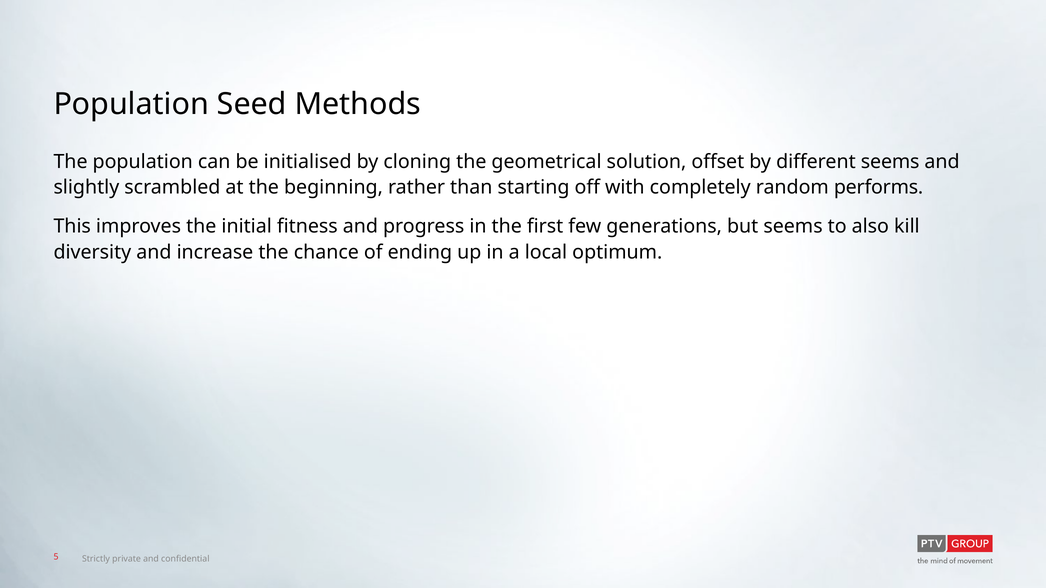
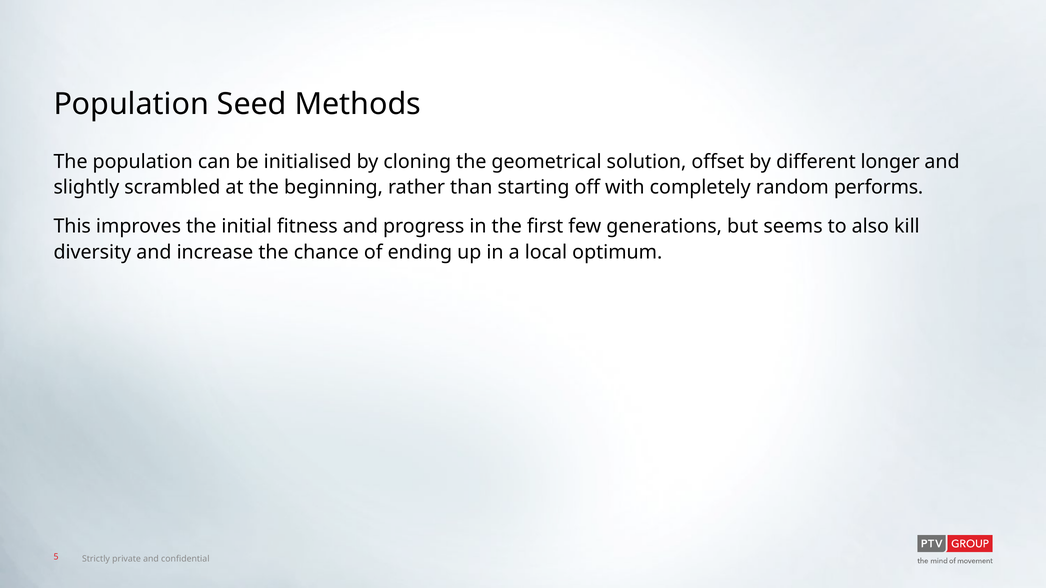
different seems: seems -> longer
